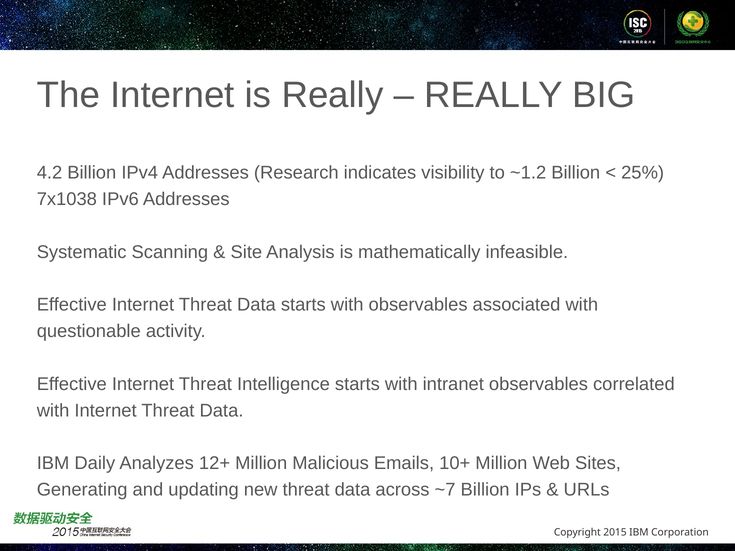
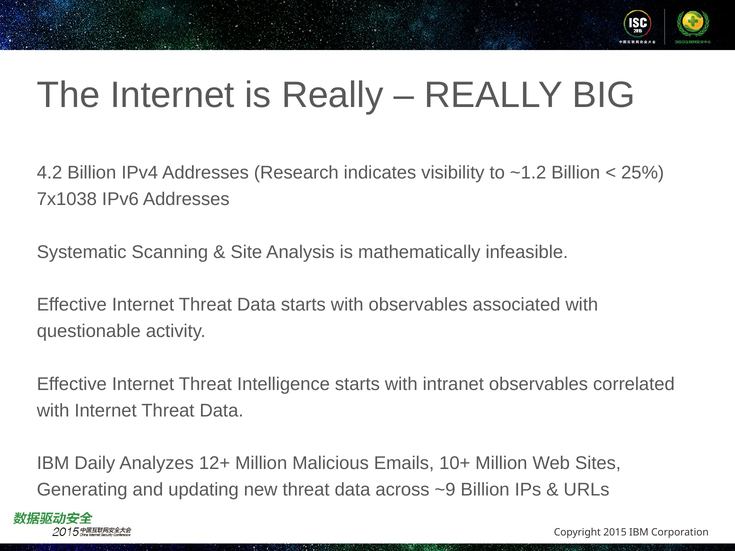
~7: ~7 -> ~9
